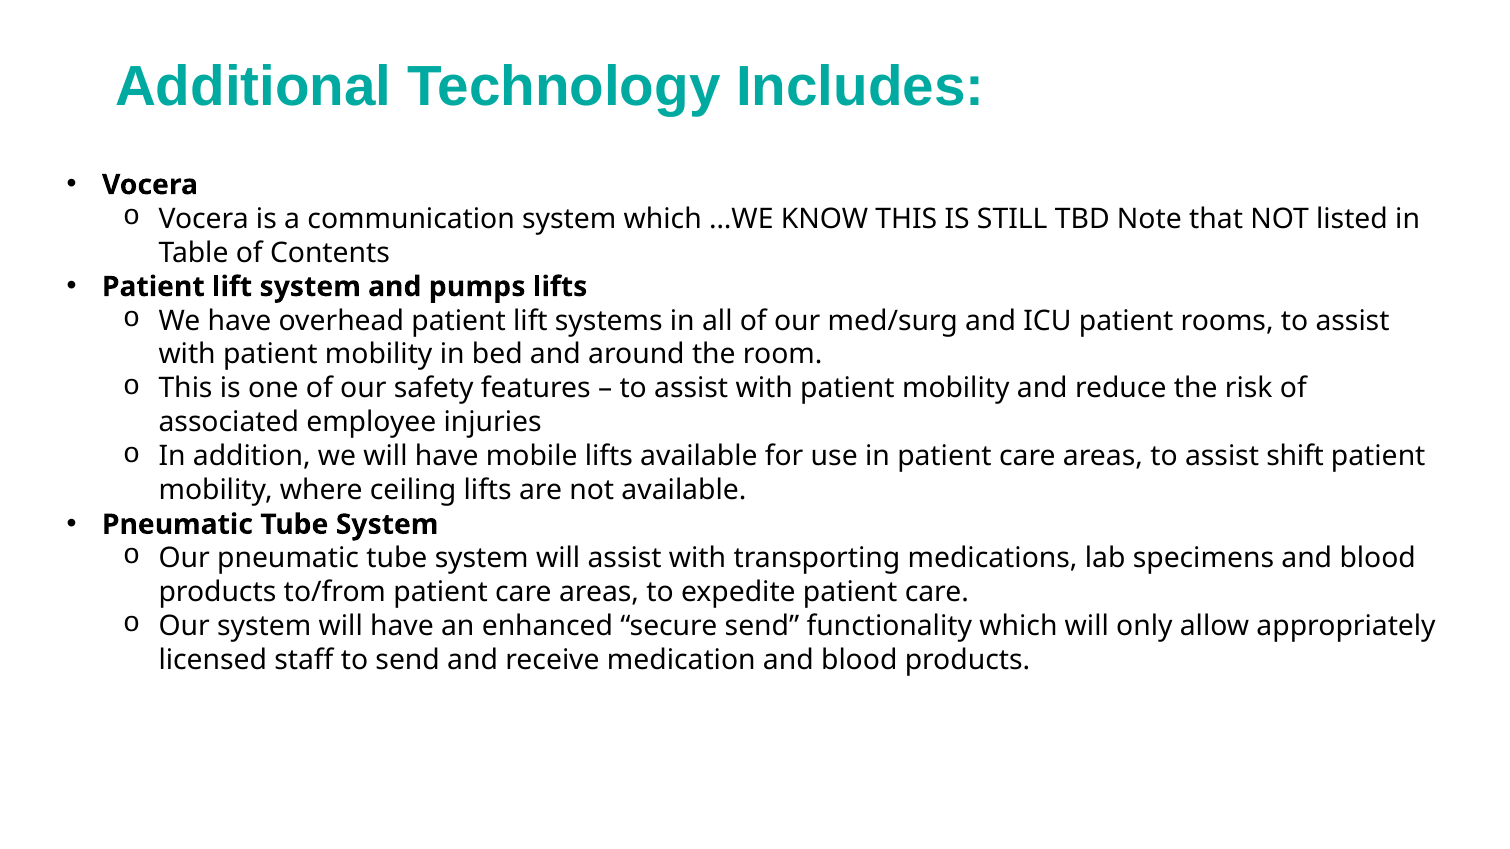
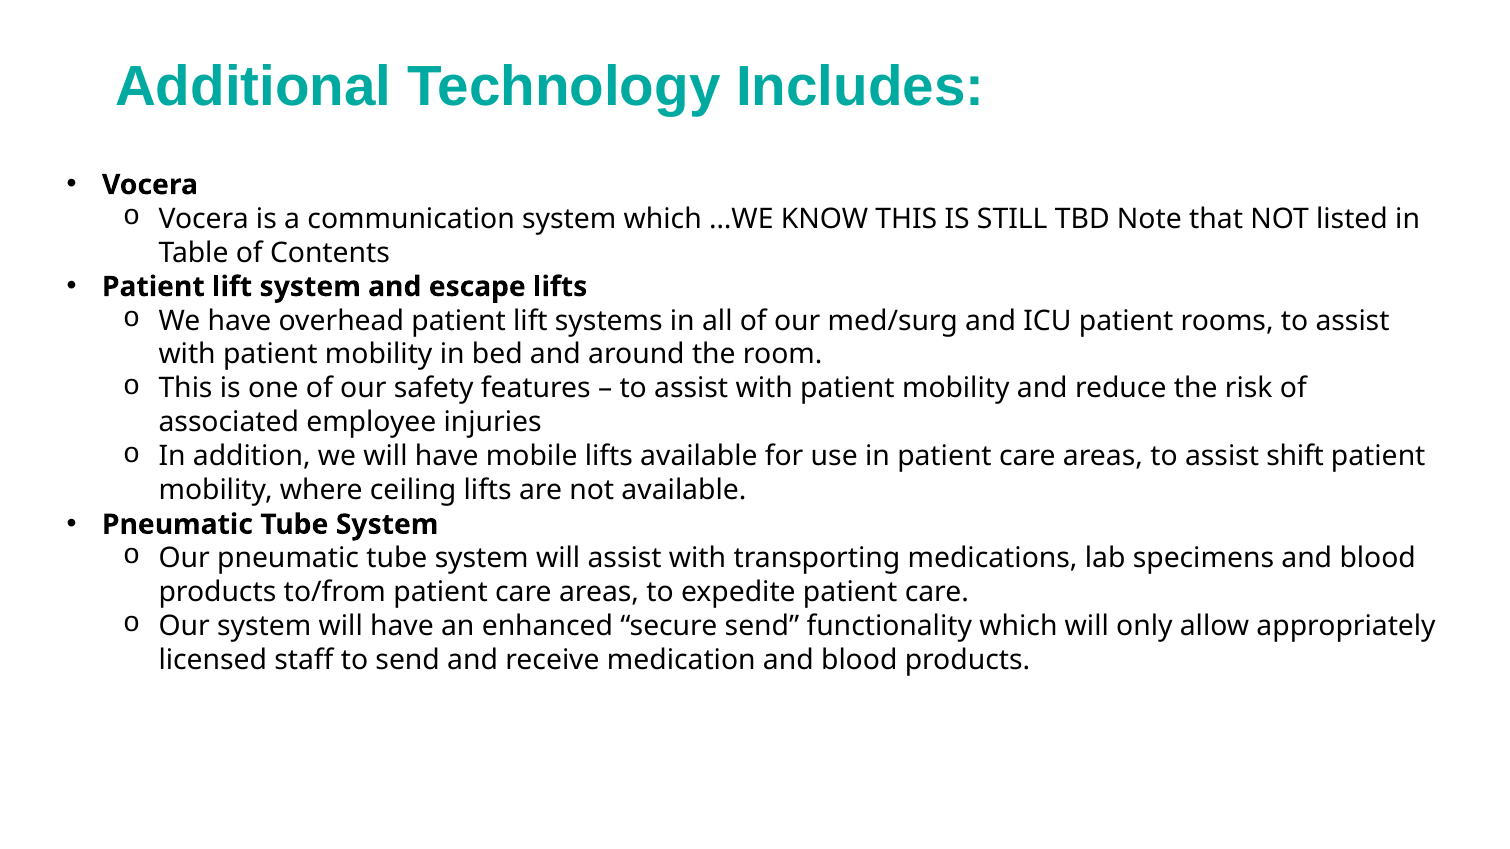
pumps: pumps -> escape
